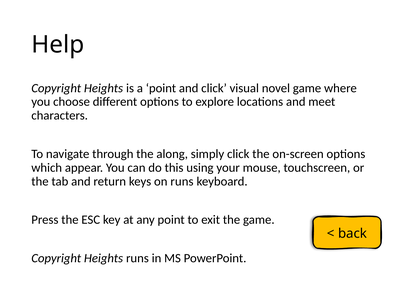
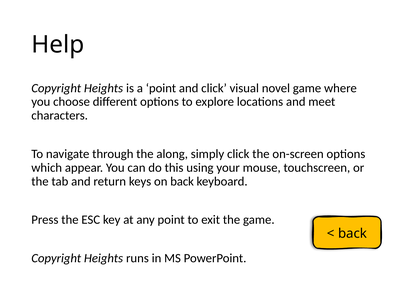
on runs: runs -> back
